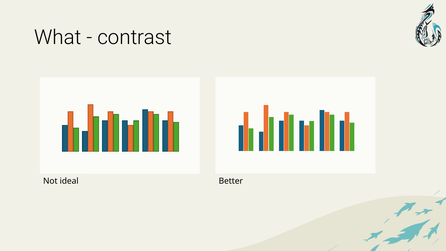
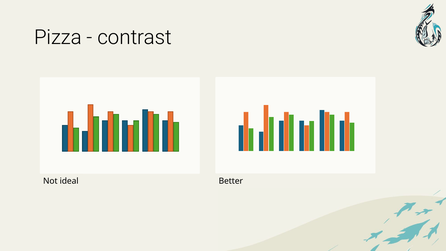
What: What -> Pizza
